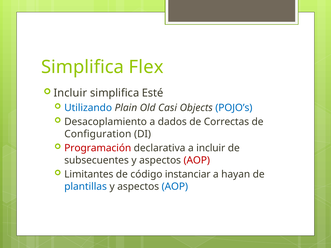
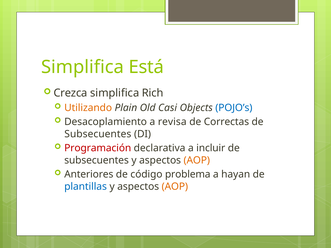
Flex: Flex -> Está
Incluir at (70, 93): Incluir -> Crezca
Esté: Esté -> Rich
Utilizando colour: blue -> orange
dados: dados -> revisa
Configuration at (98, 134): Configuration -> Subsecuentes
AOP at (197, 160) colour: red -> orange
Limitantes: Limitantes -> Anteriores
instanciar: instanciar -> problema
AOP at (175, 187) colour: blue -> orange
